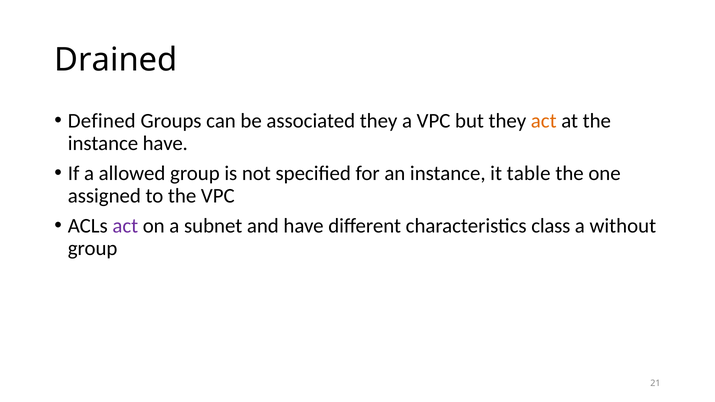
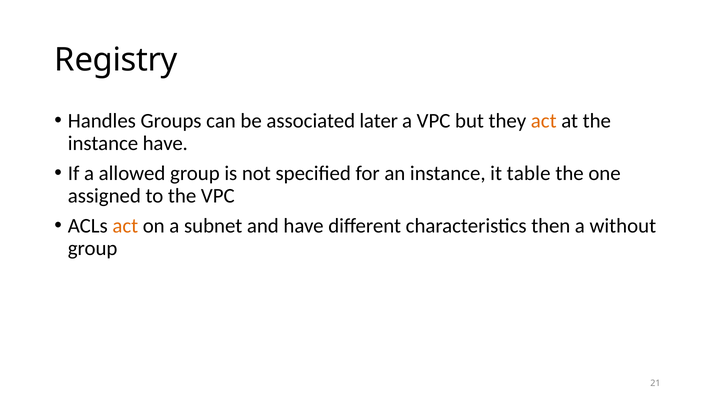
Drained: Drained -> Registry
Defined: Defined -> Handles
associated they: they -> later
act at (125, 226) colour: purple -> orange
class: class -> then
